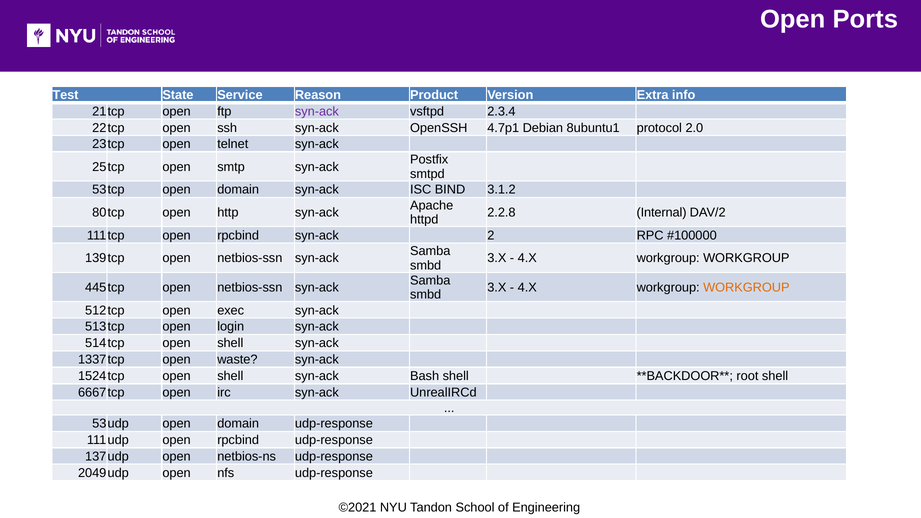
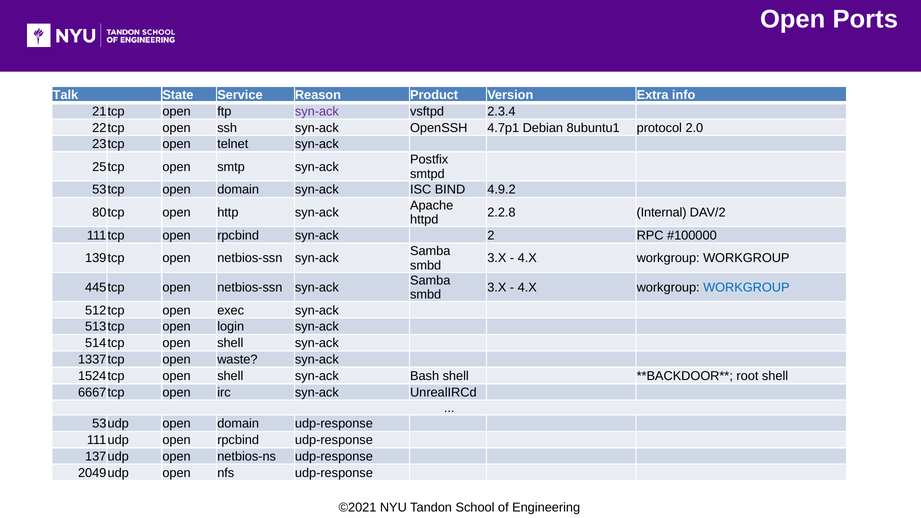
Test: Test -> Talk
3.1.2: 3.1.2 -> 4.9.2
WORKGROUP at (746, 287) colour: orange -> blue
